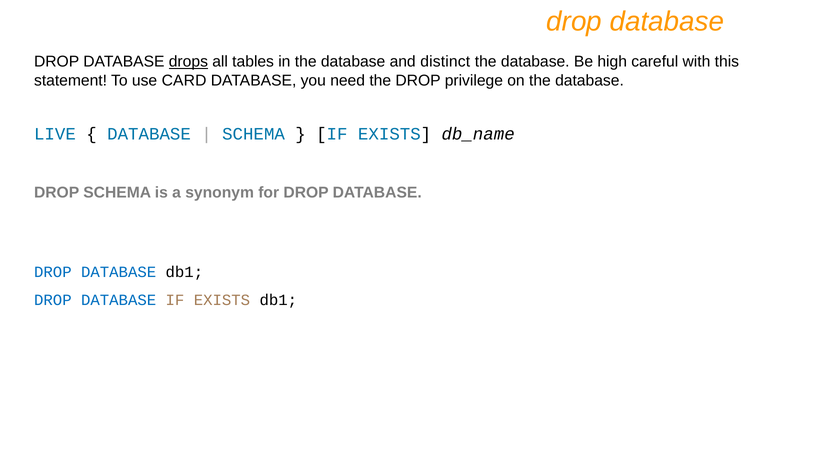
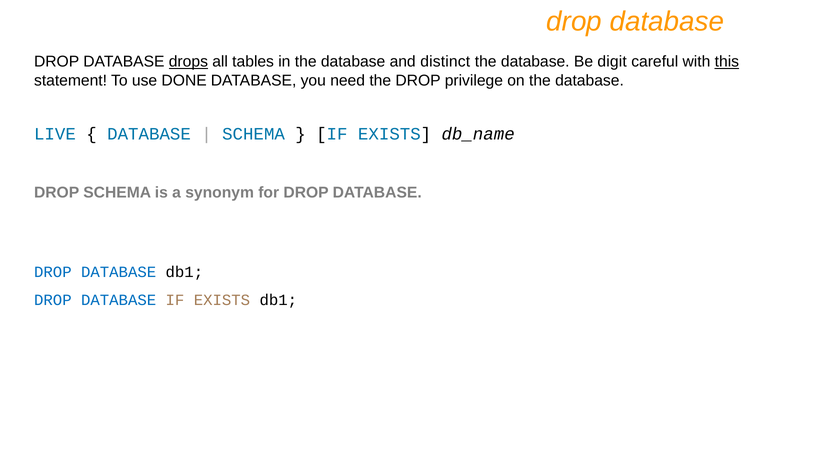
high: high -> digit
this underline: none -> present
CARD: CARD -> DONE
